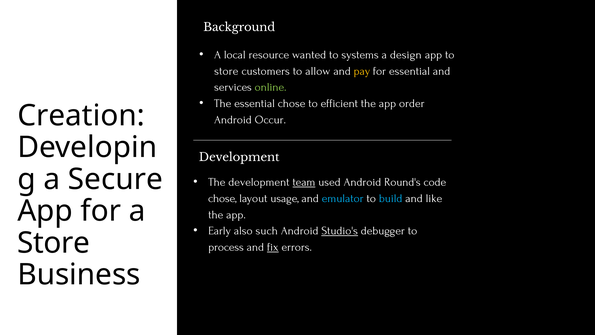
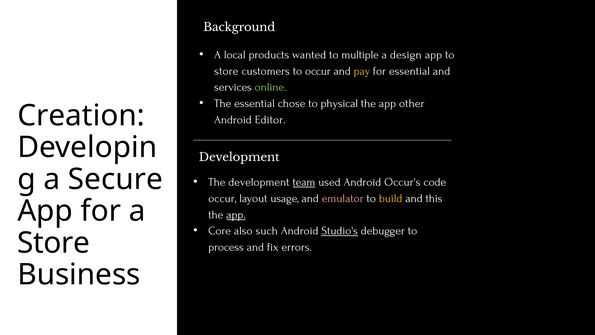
resource: resource -> products
systems: systems -> multiple
to allow: allow -> occur
efficient: efficient -> physical
order: order -> other
Occur: Occur -> Editor
Round's: Round's -> Occur's
chose at (222, 198): chose -> occur
emulator colour: light blue -> pink
build colour: light blue -> yellow
like: like -> this
app at (236, 214) underline: none -> present
Early: Early -> Core
fix underline: present -> none
